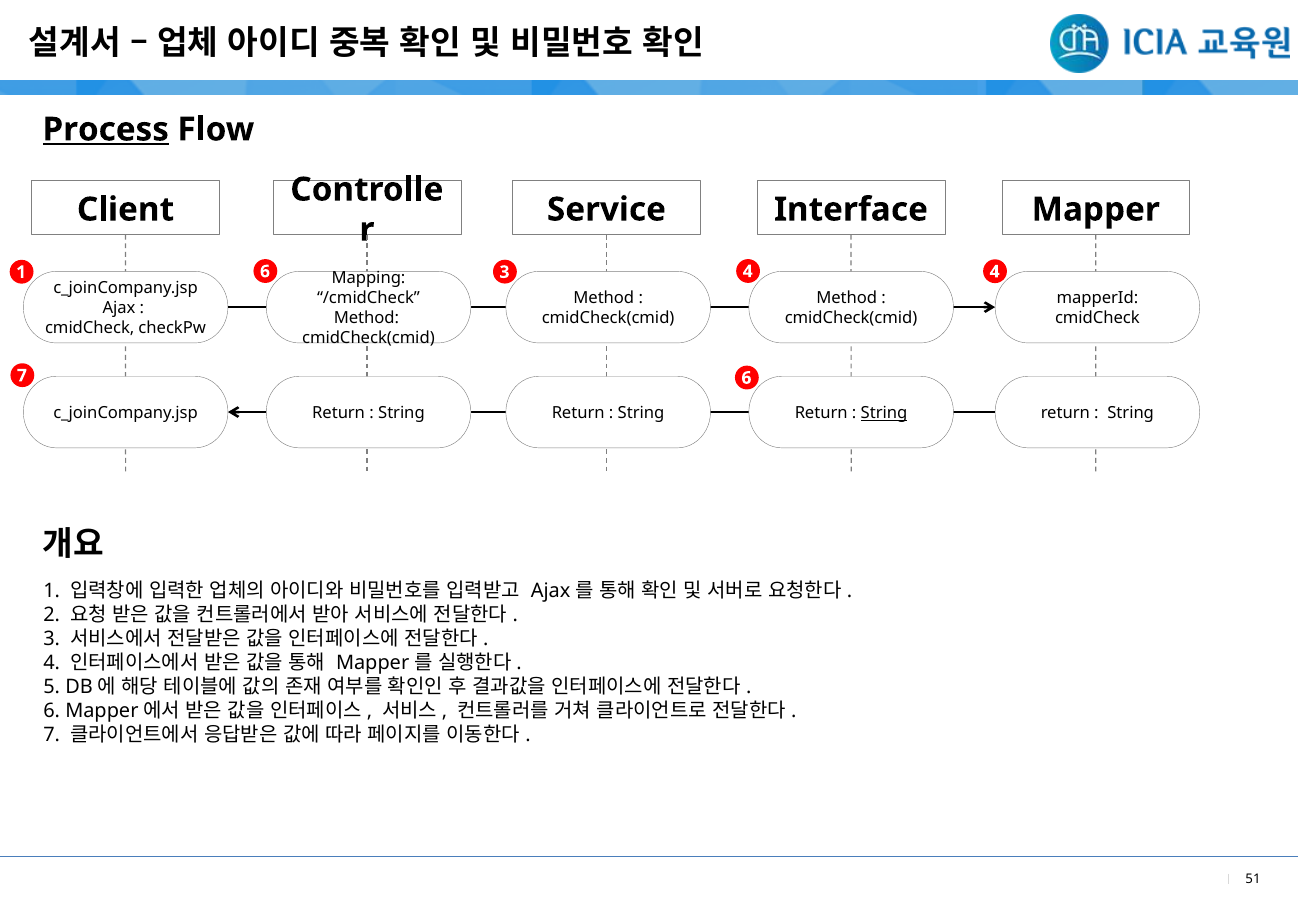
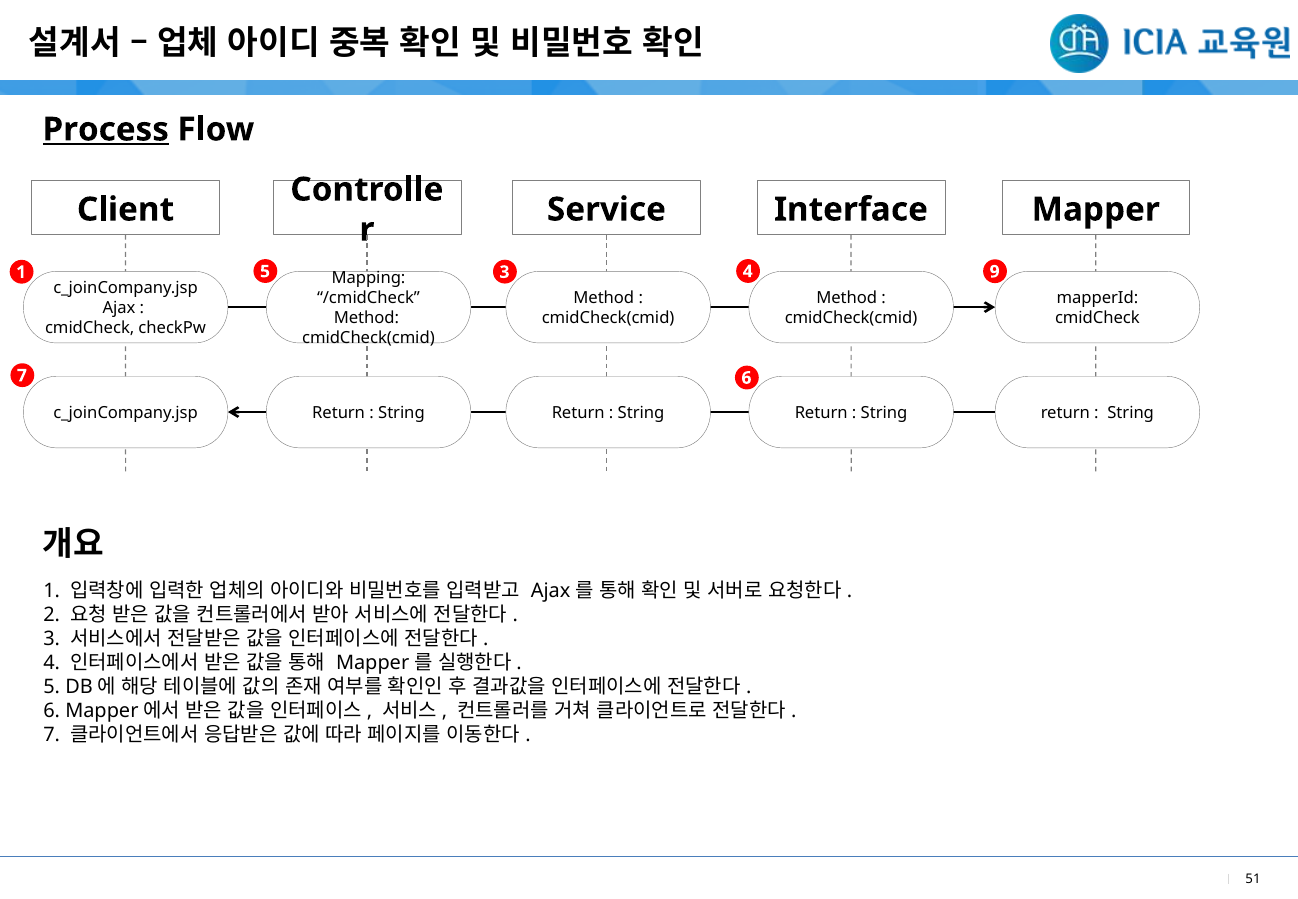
1 6: 6 -> 5
4 4: 4 -> 9
String at (884, 413) underline: present -> none
